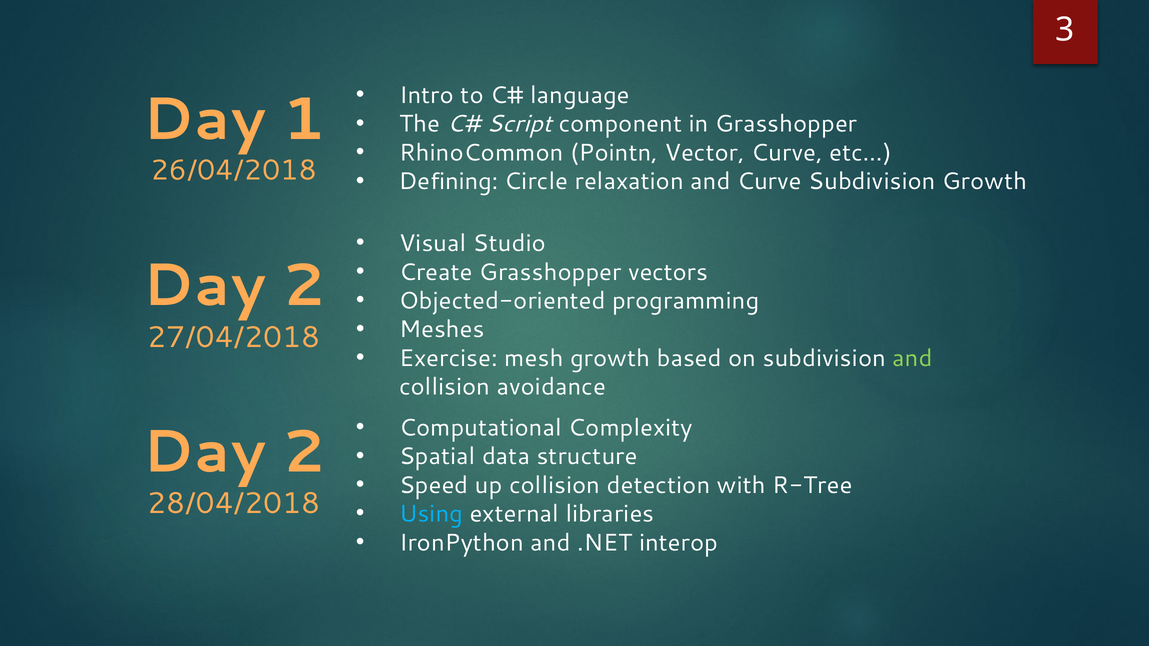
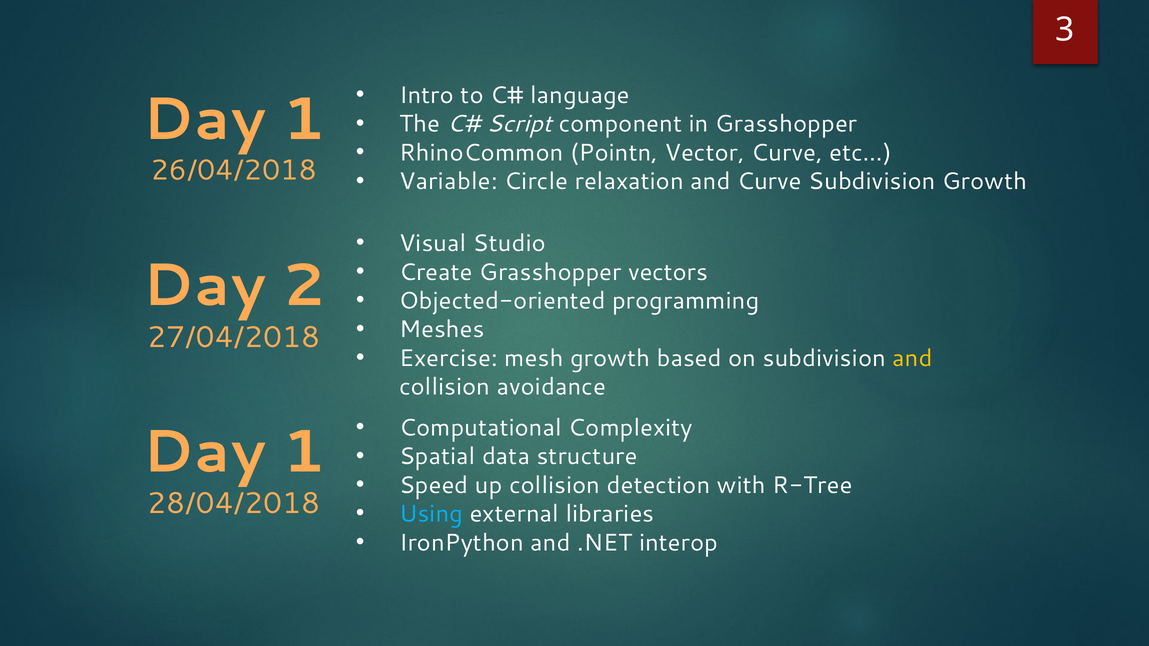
Defining: Defining -> Variable
and at (912, 358) colour: light green -> yellow
2 at (304, 452): 2 -> 1
